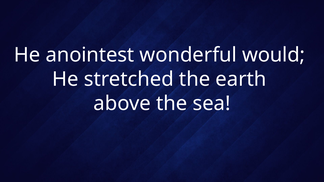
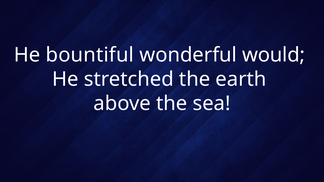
anointest: anointest -> bountiful
